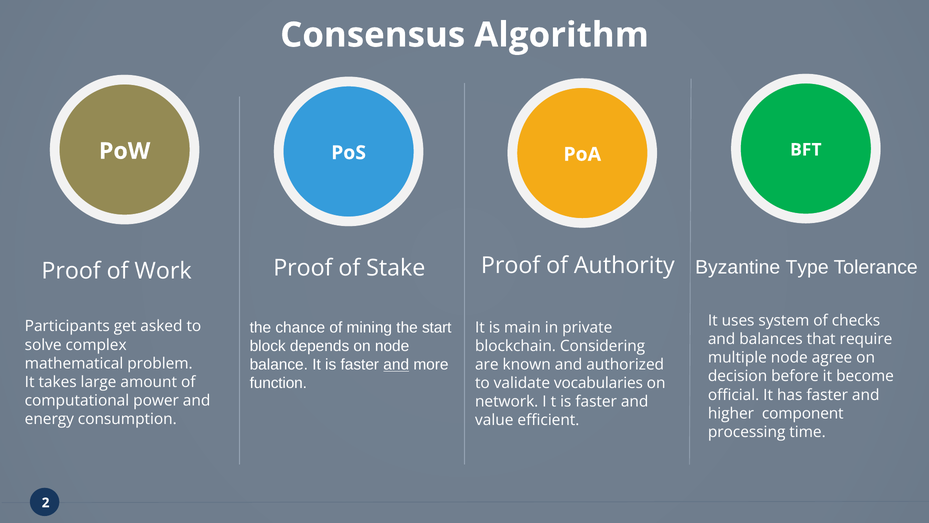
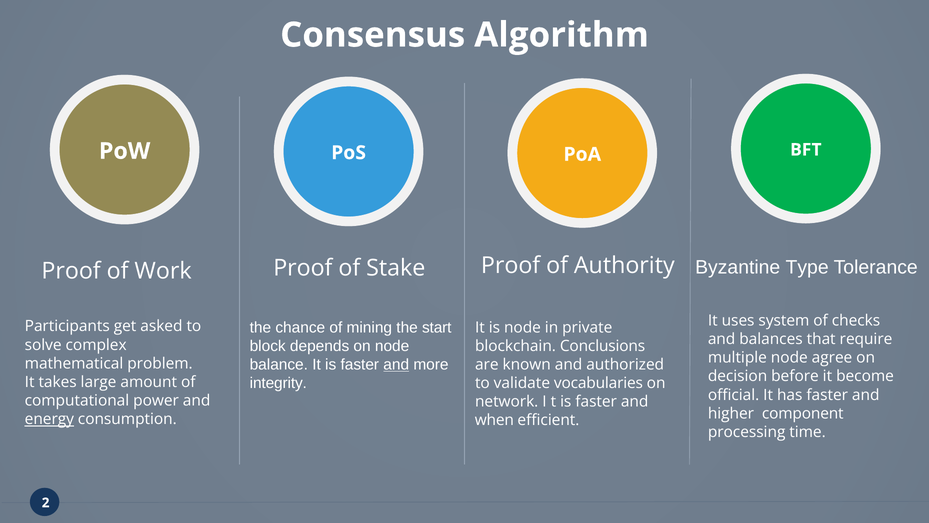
is main: main -> node
Considering: Considering -> Conclusions
function: function -> integrity
energy underline: none -> present
value: value -> when
